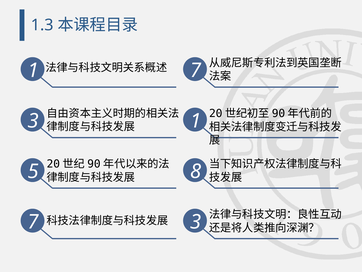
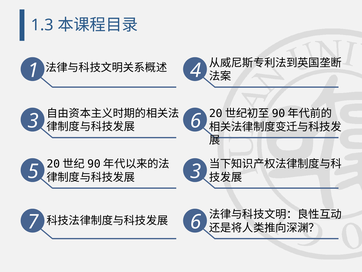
7 at (196, 70): 7 -> 4
1 at (196, 121): 1 -> 6
8 at (196, 171): 8 -> 3
3 at (196, 222): 3 -> 6
